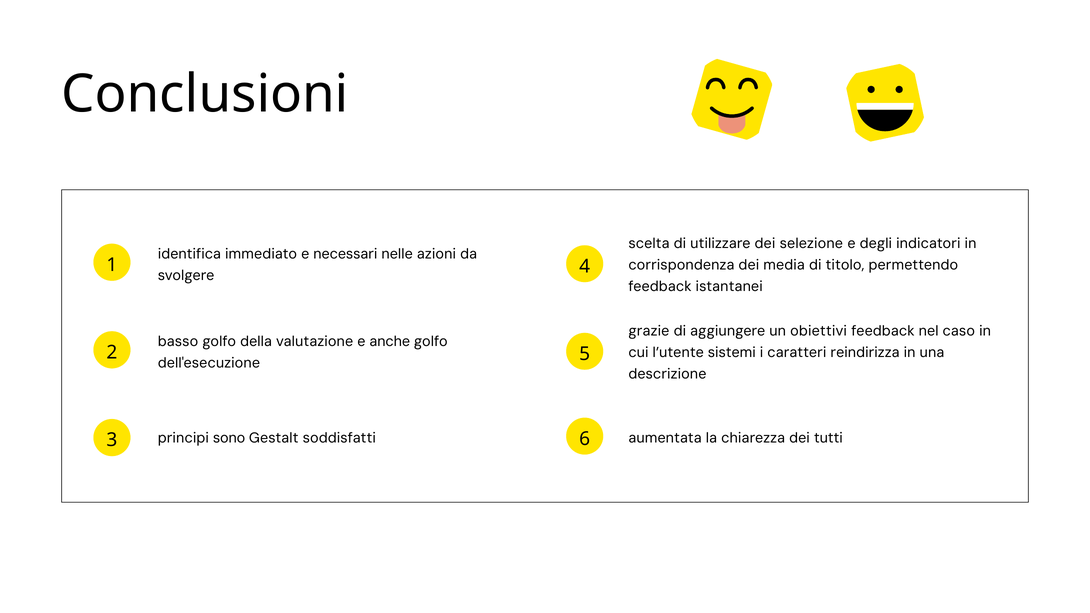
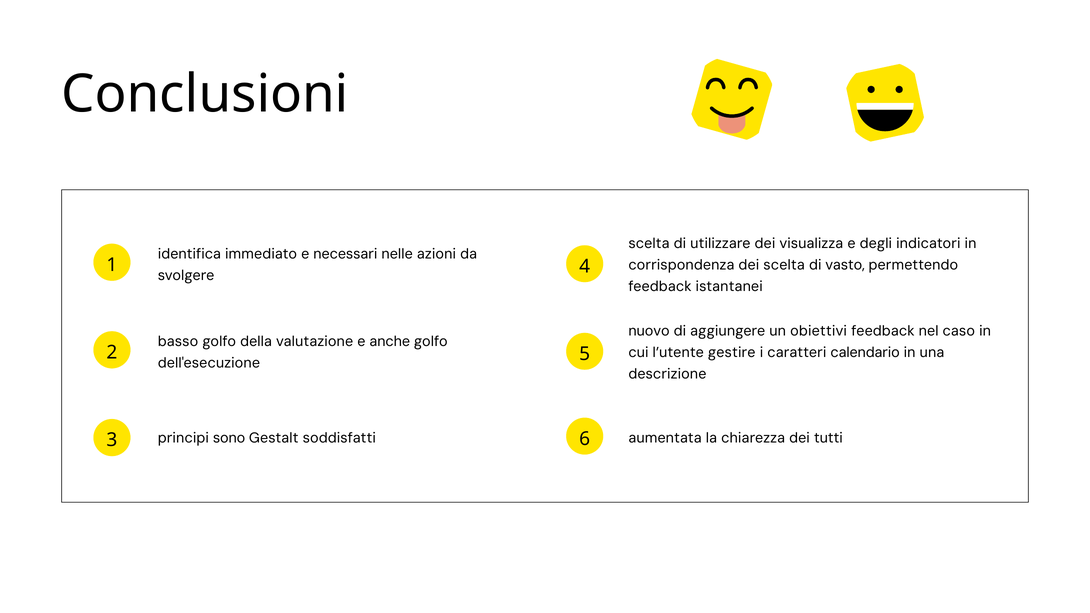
selezione: selezione -> visualizza
dei media: media -> scelta
titolo: titolo -> vasto
grazie: grazie -> nuovo
sistemi: sistemi -> gestire
reindirizza: reindirizza -> calendario
